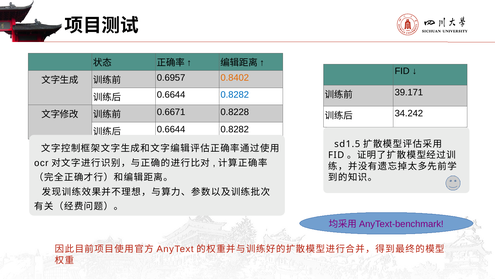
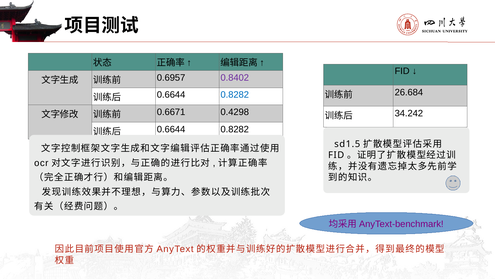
0.8402 colour: orange -> purple
39.171: 39.171 -> 26.684
0.8228: 0.8228 -> 0.4298
